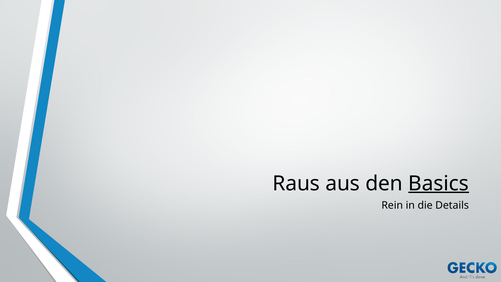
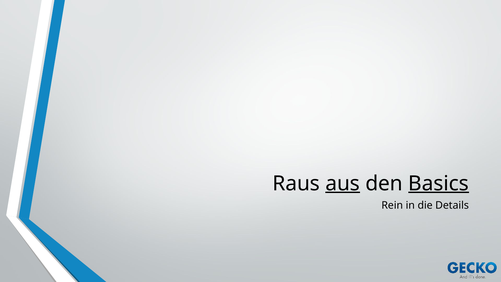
aus underline: none -> present
